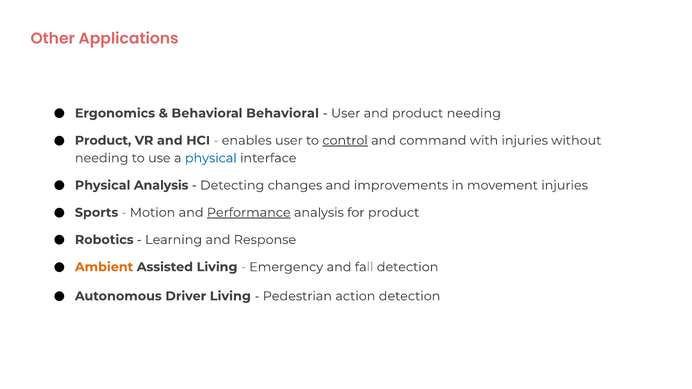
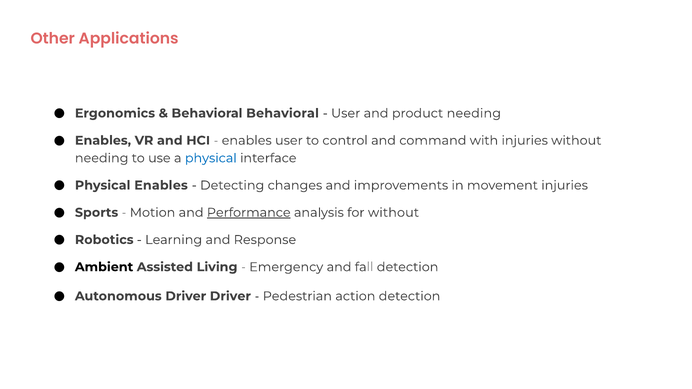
Product at (103, 141): Product -> Enables
control underline: present -> none
Physical Analysis: Analysis -> Enables
for product: product -> without
Ambient colour: orange -> black
Driver Living: Living -> Driver
